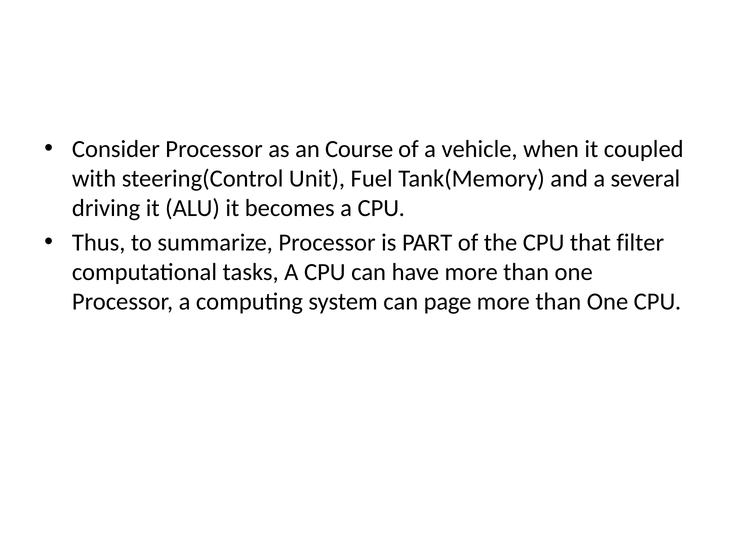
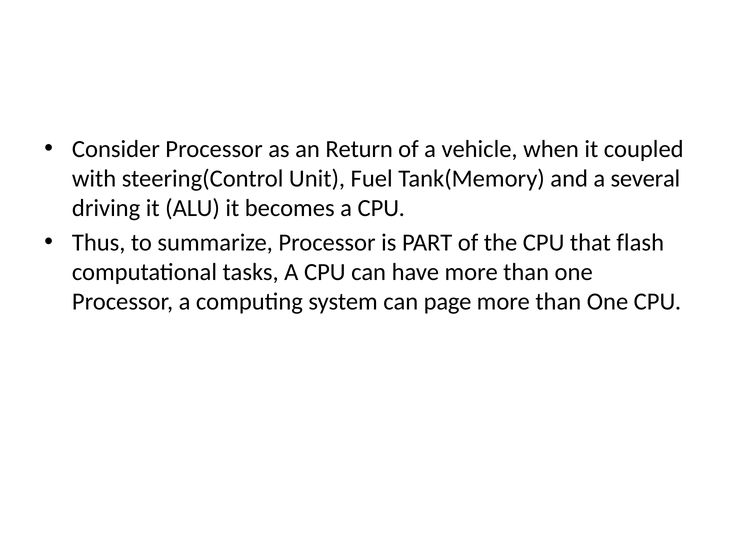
Course: Course -> Return
filter: filter -> flash
